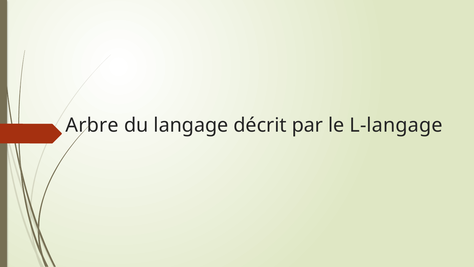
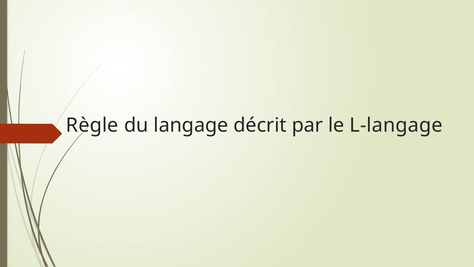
Arbre: Arbre -> Règle
